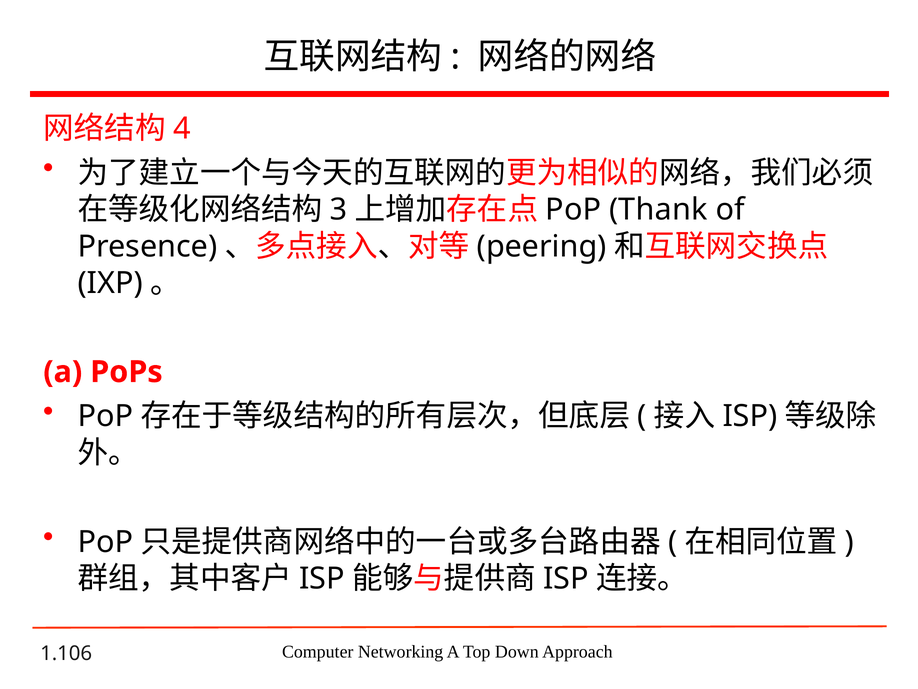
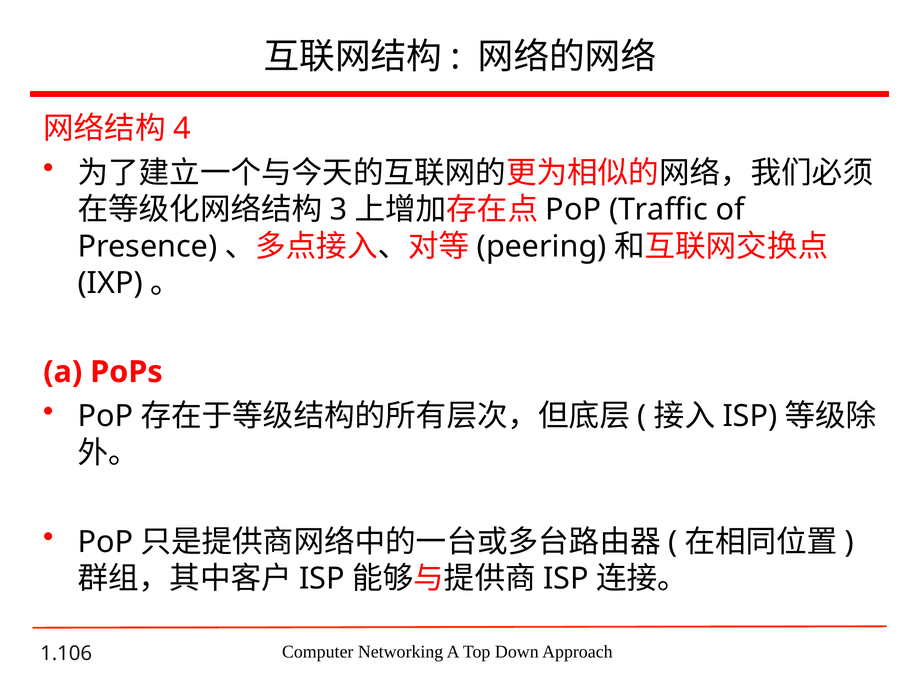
Thank: Thank -> Traffic
